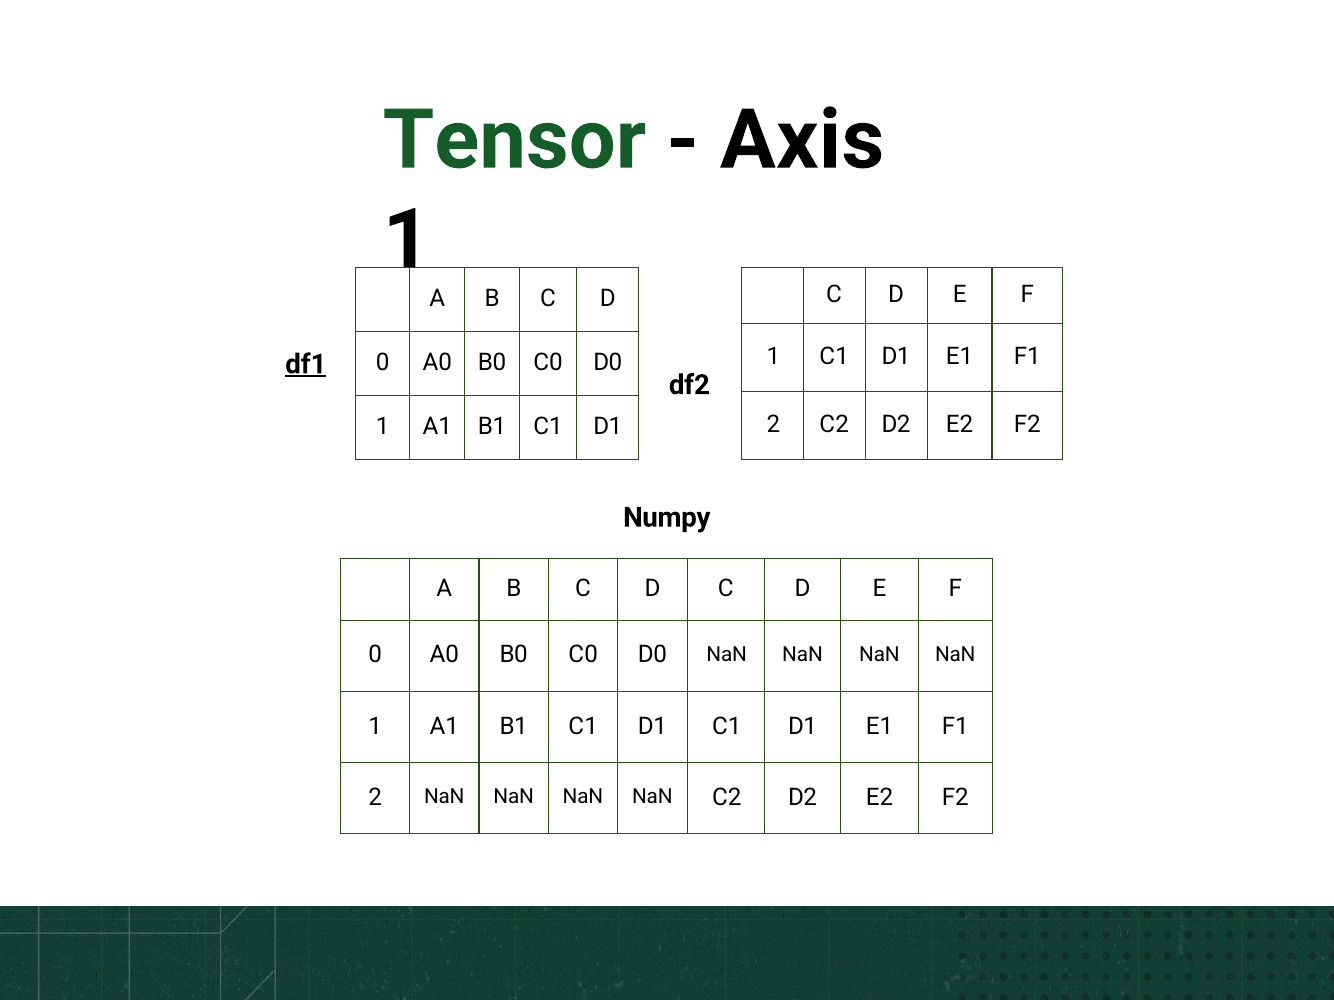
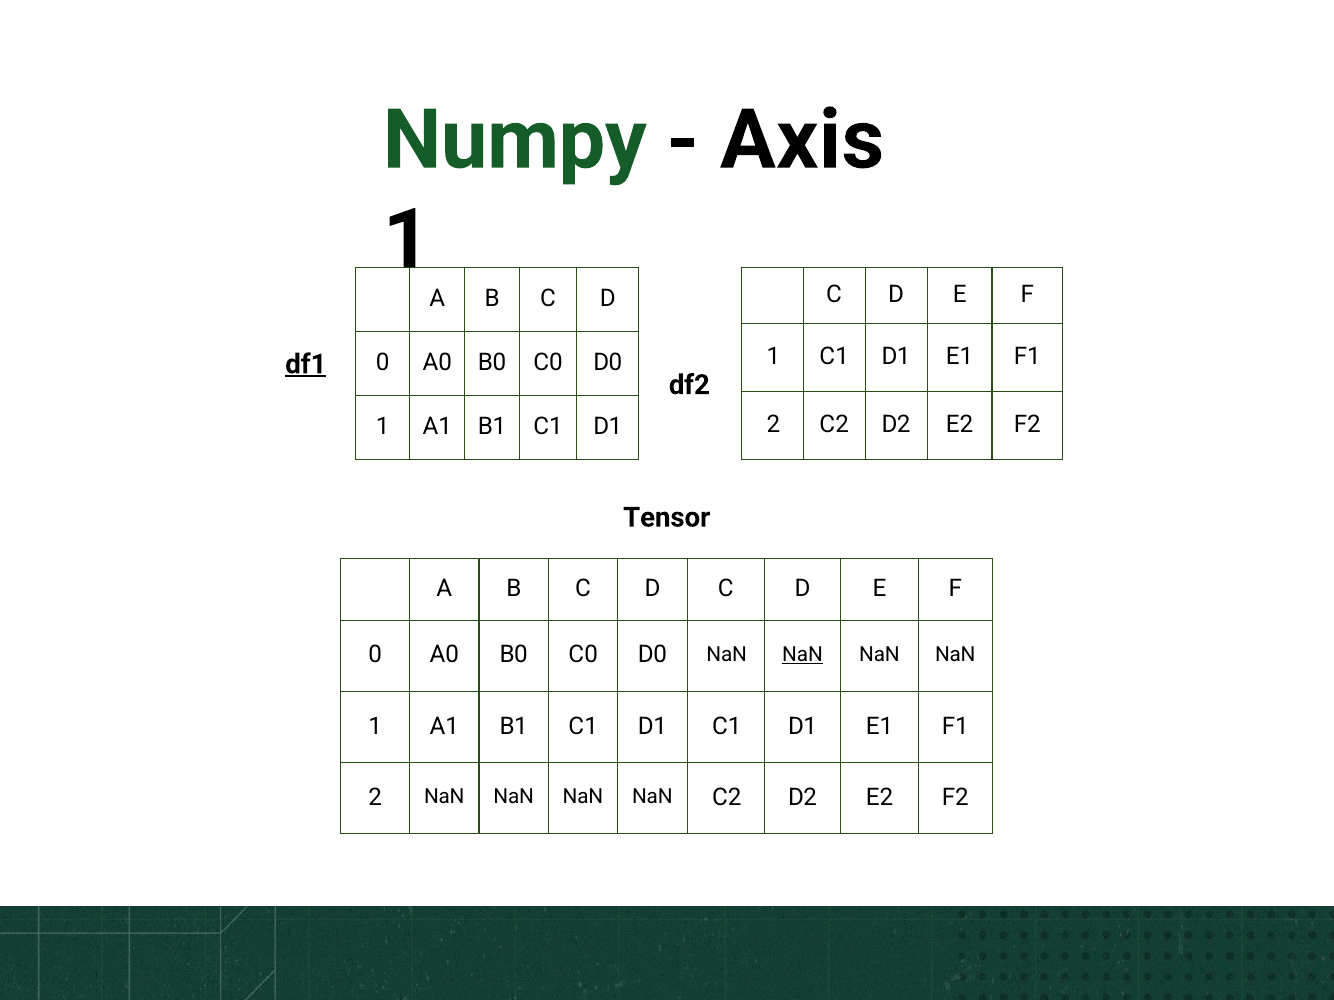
Tensor: Tensor -> Numpy
Numpy: Numpy -> Tensor
NaN at (802, 654) underline: none -> present
